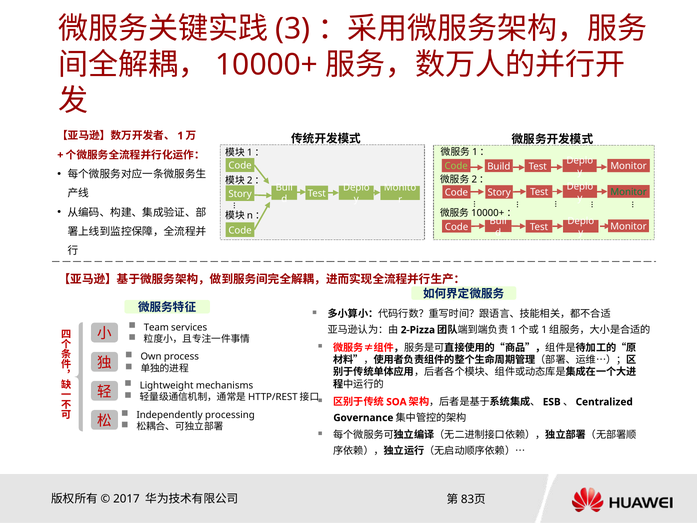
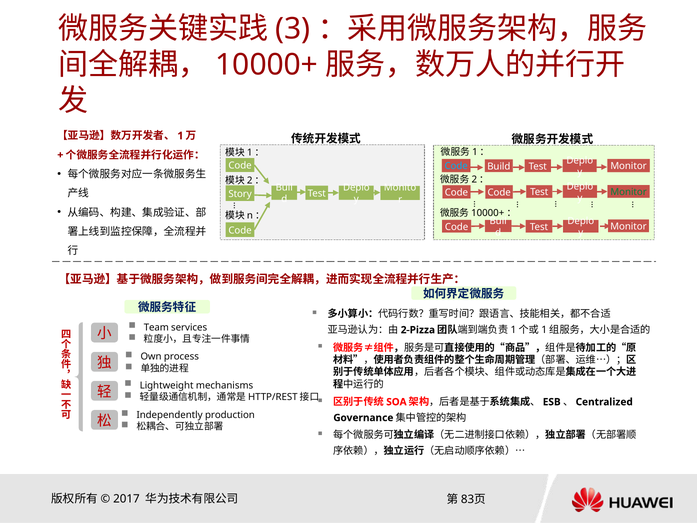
Code at (456, 166) colour: light green -> light blue
Story at (499, 192): Story -> Code
processing: processing -> production
